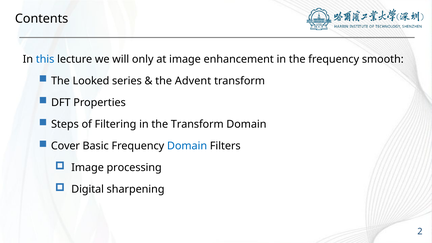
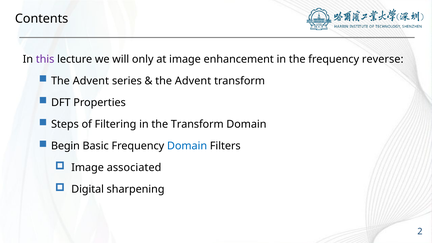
this colour: blue -> purple
smooth: smooth -> reverse
Looked at (91, 81): Looked -> Advent
Cover: Cover -> Begin
processing: processing -> associated
